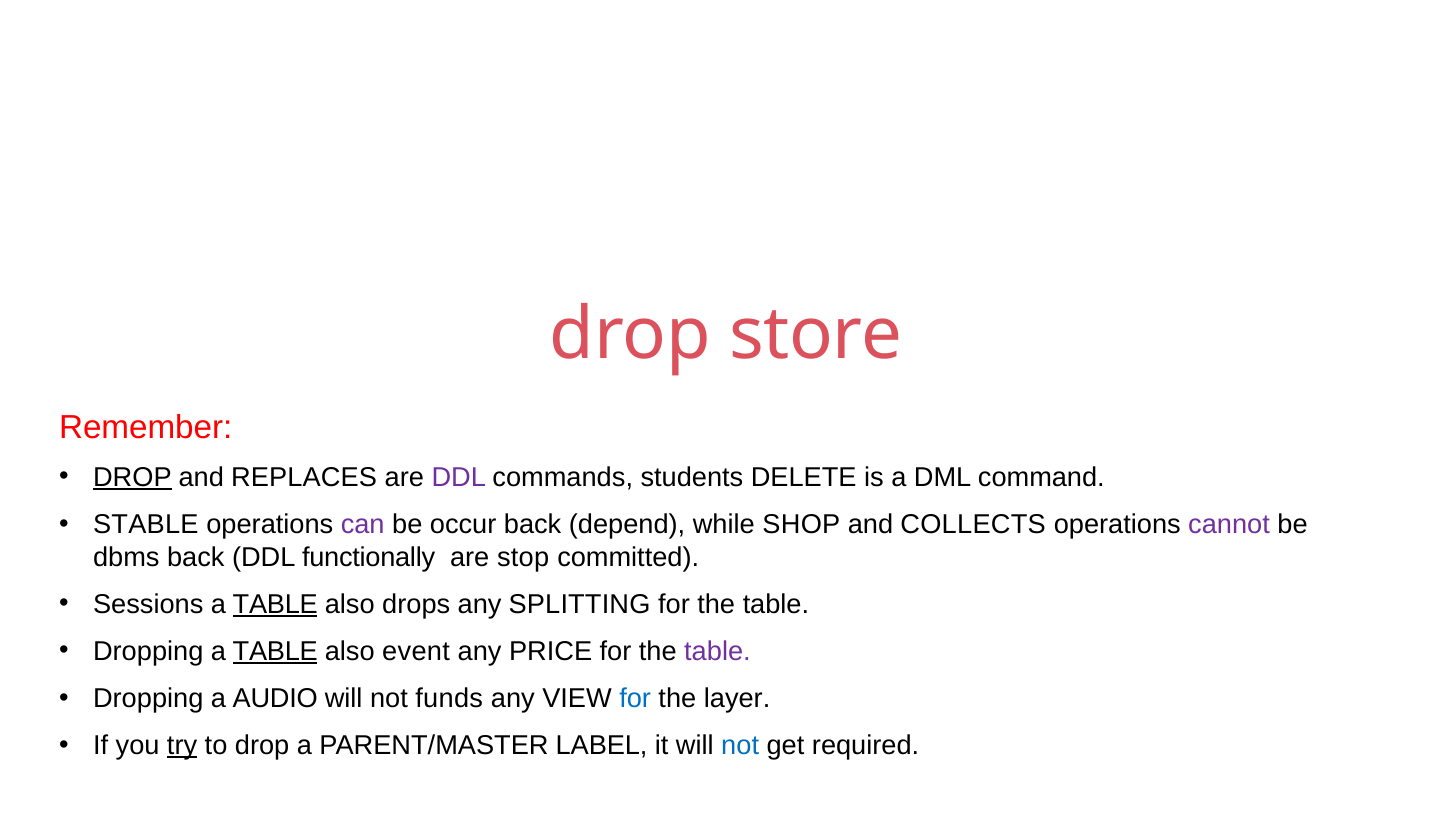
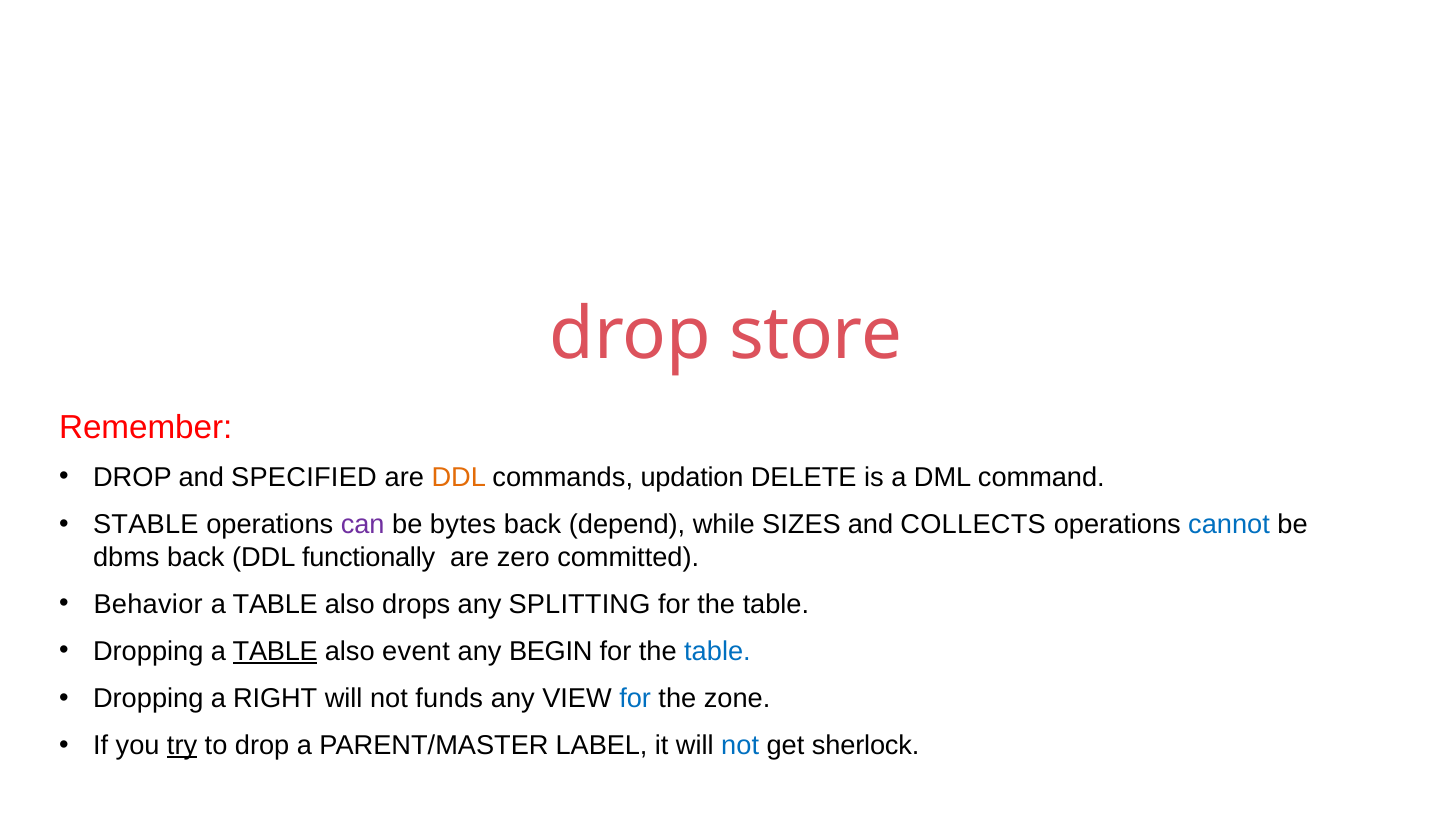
DROP at (132, 477) underline: present -> none
REPLACES: REPLACES -> SPECIFIED
DDL at (459, 477) colour: purple -> orange
students: students -> updation
occur: occur -> bytes
SHOP: SHOP -> SIZES
cannot colour: purple -> blue
stop: stop -> zero
Sessions: Sessions -> Behavior
TABLE at (275, 604) underline: present -> none
PRICE: PRICE -> BEGIN
table at (717, 652) colour: purple -> blue
AUDIO: AUDIO -> RIGHT
layer: layer -> zone
required: required -> sherlock
